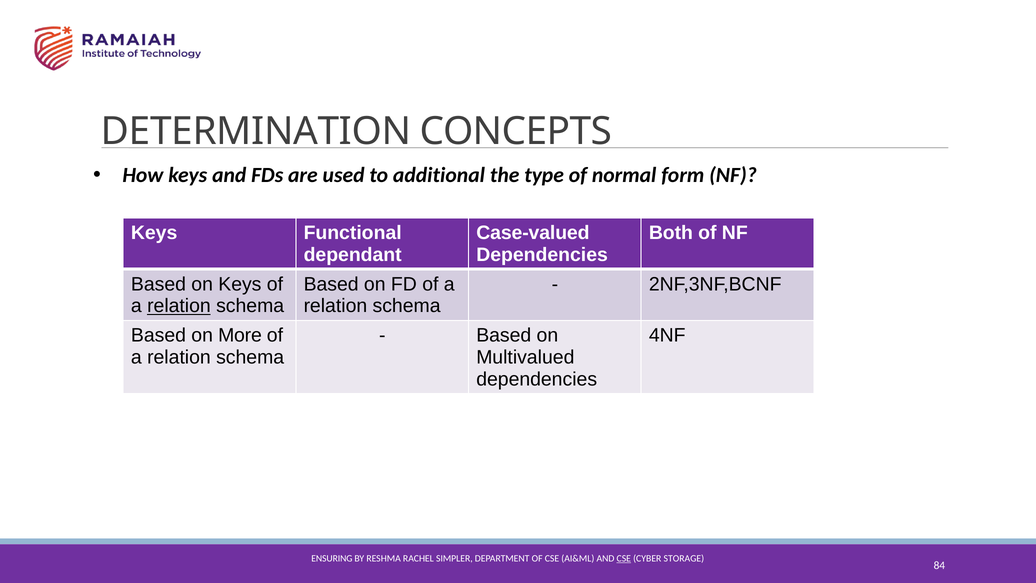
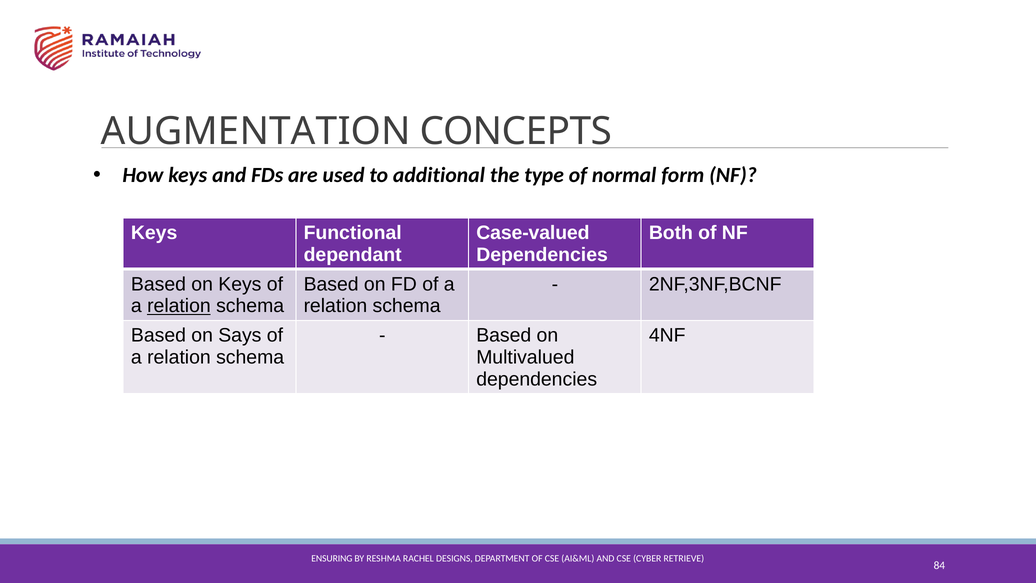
DETERMINATION: DETERMINATION -> AUGMENTATION
More: More -> Says
SIMPLER: SIMPLER -> DESIGNS
CSE at (624, 558) underline: present -> none
STORAGE: STORAGE -> RETRIEVE
